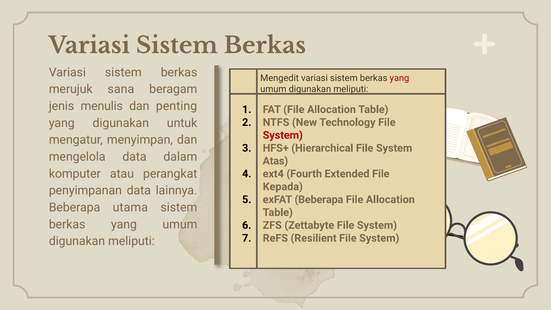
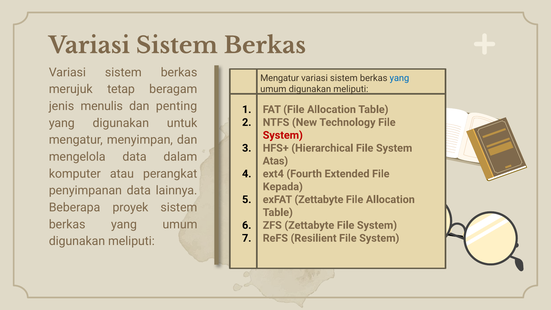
Mengedit at (280, 78): Mengedit -> Mengatur
yang at (399, 78) colour: red -> blue
sana: sana -> tetap
exFAT Beberapa: Beberapa -> Zettabyte
utama: utama -> proyek
